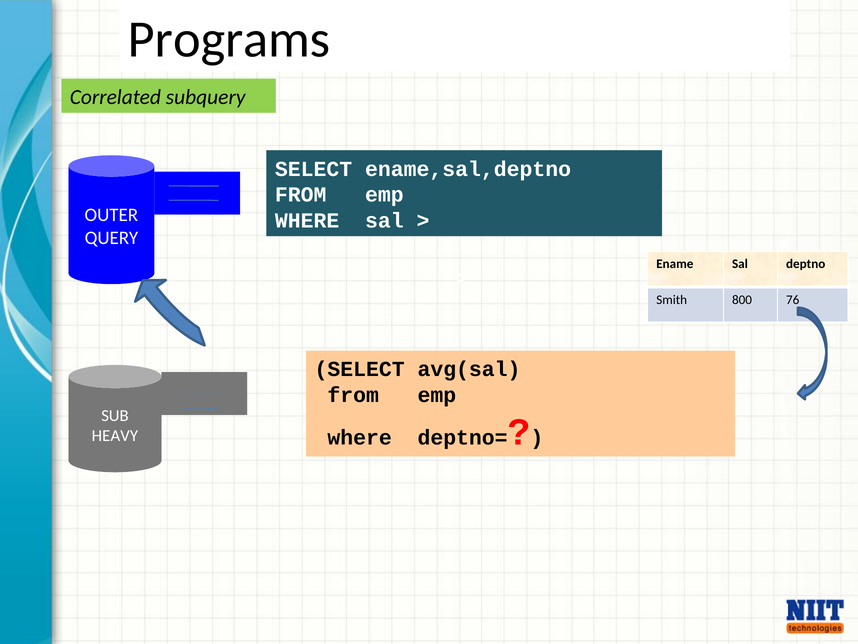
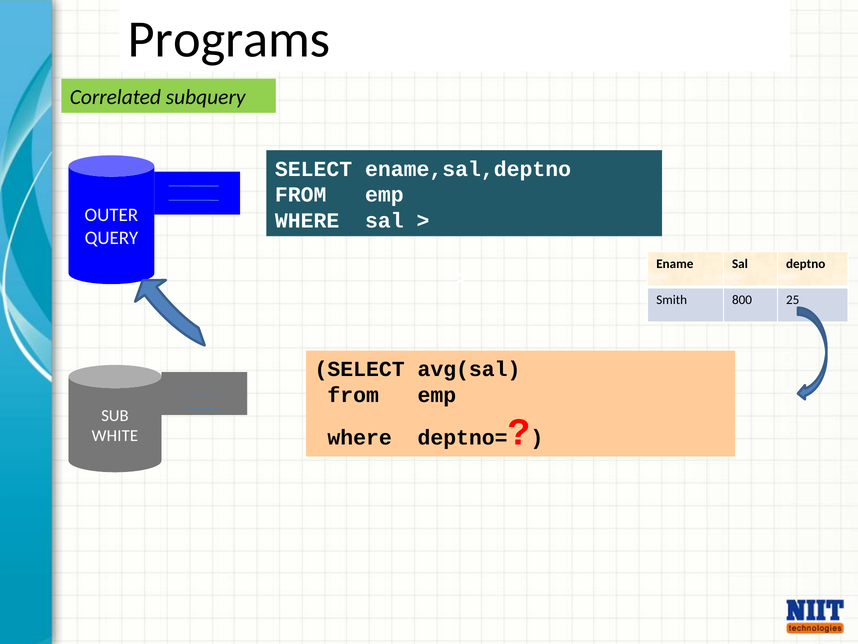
76: 76 -> 25
HEAVY: HEAVY -> WHITE
